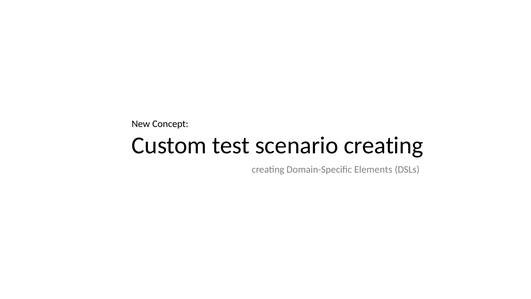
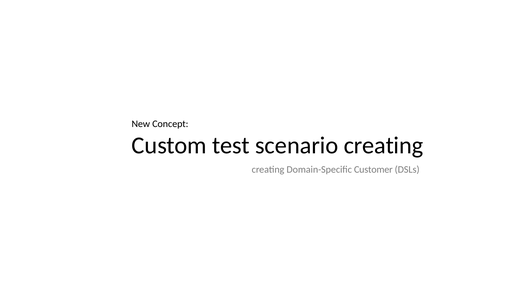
Elements: Elements -> Customer
